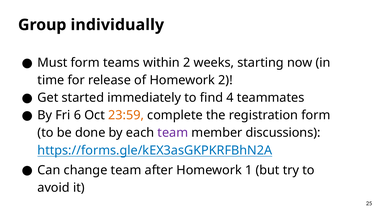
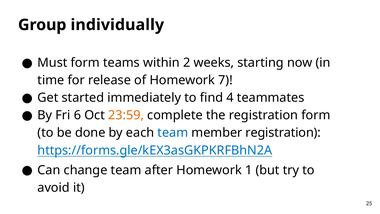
Homework 2: 2 -> 7
team at (173, 133) colour: purple -> blue
member discussions: discussions -> registration
